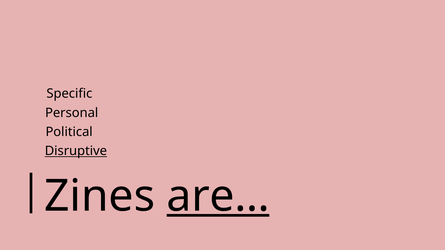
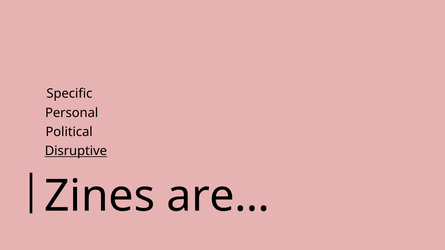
are… underline: present -> none
